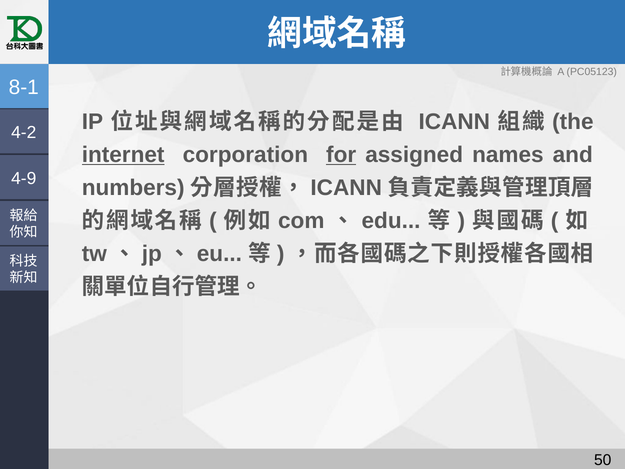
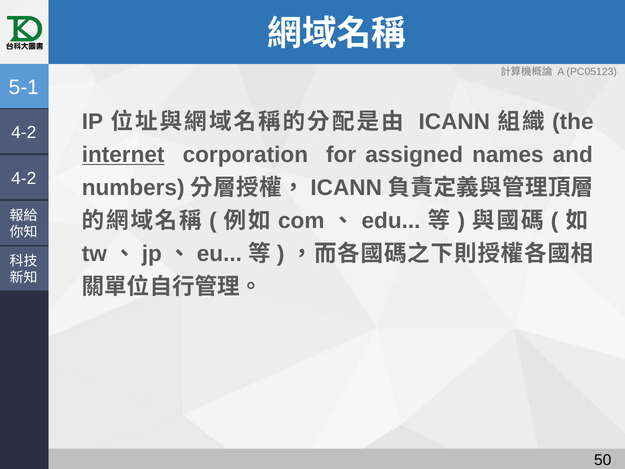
8-1: 8-1 -> 5-1
for underline: present -> none
4-9 at (24, 178): 4-9 -> 4-2
